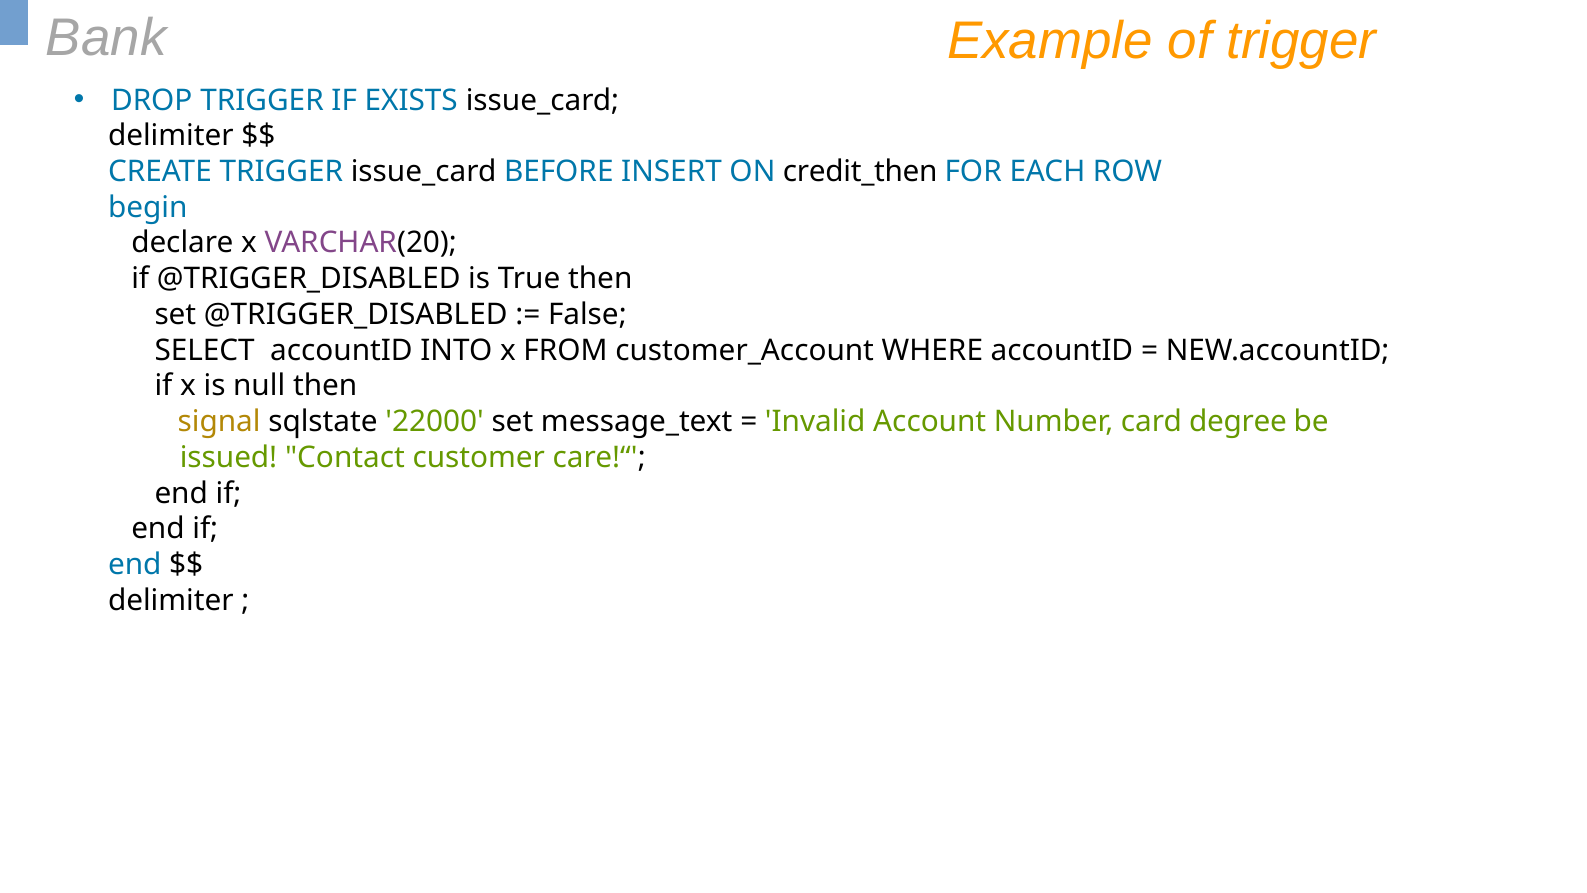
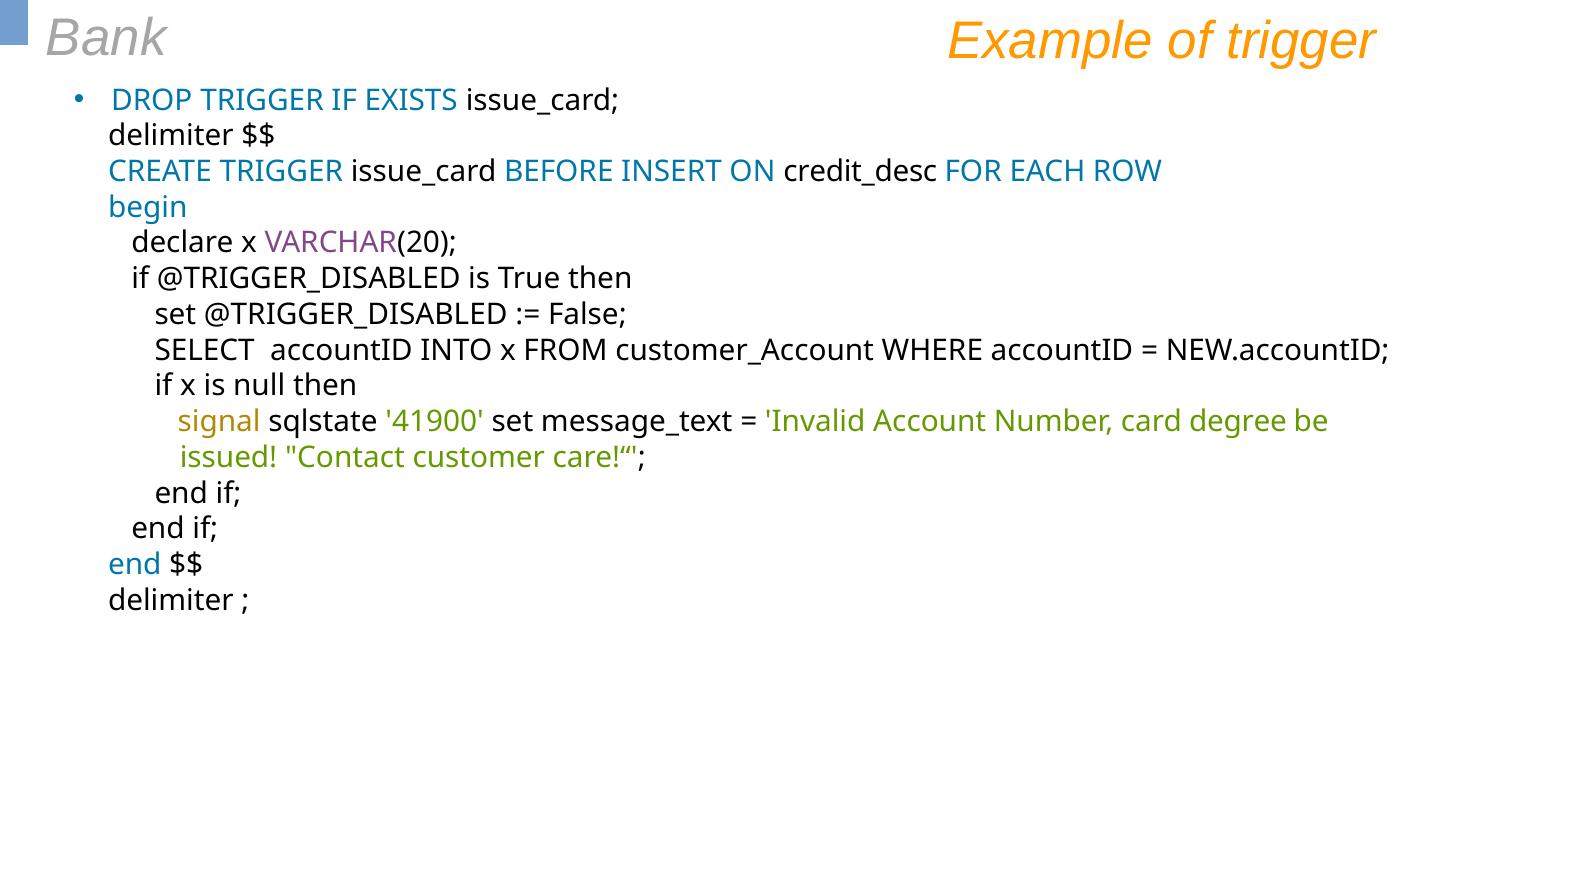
credit_then: credit_then -> credit_desc
22000: 22000 -> 41900
